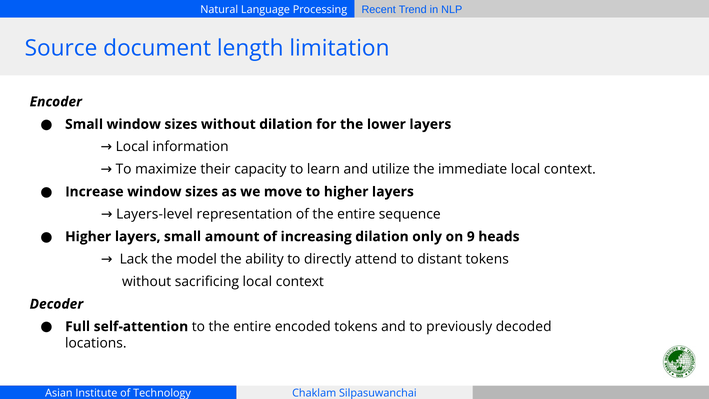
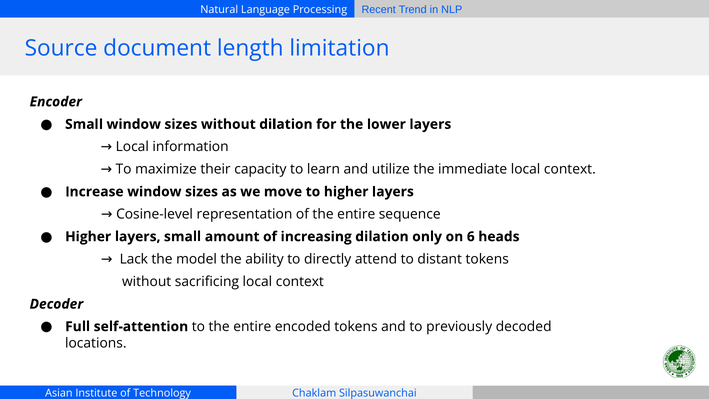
Layers-level: Layers-level -> Cosine-level
9: 9 -> 6
